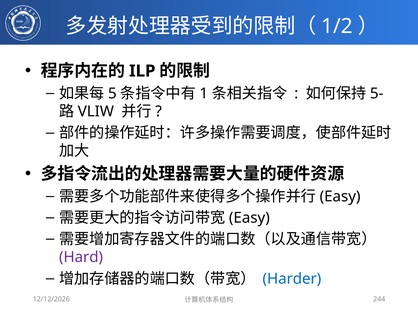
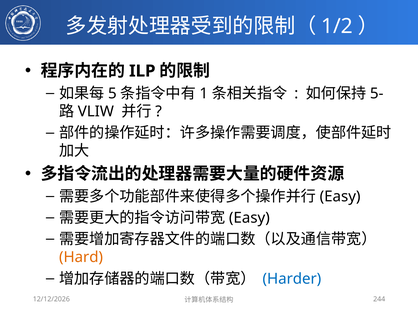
Hard colour: purple -> orange
